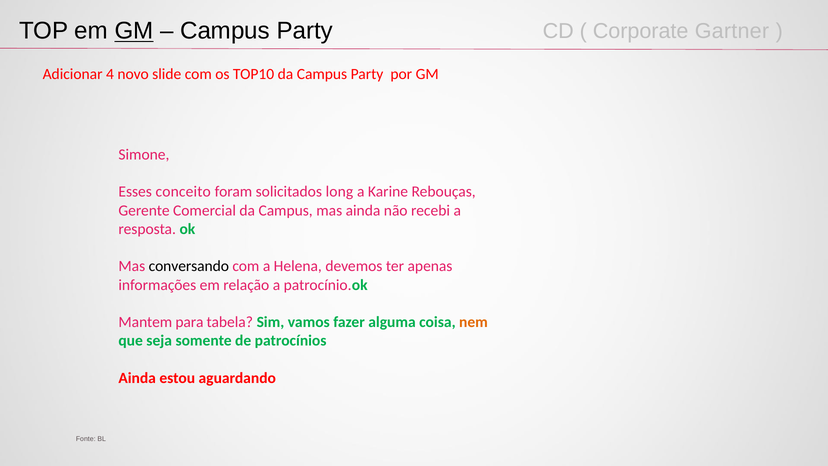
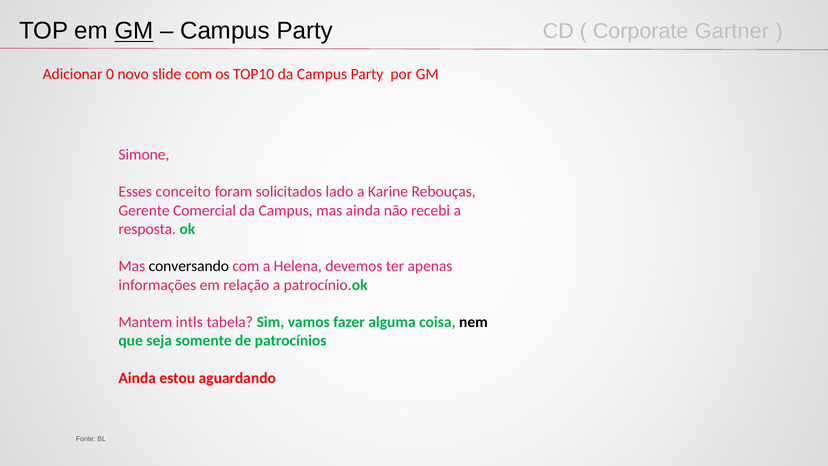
4: 4 -> 0
long: long -> lado
para: para -> intls
nem colour: orange -> black
